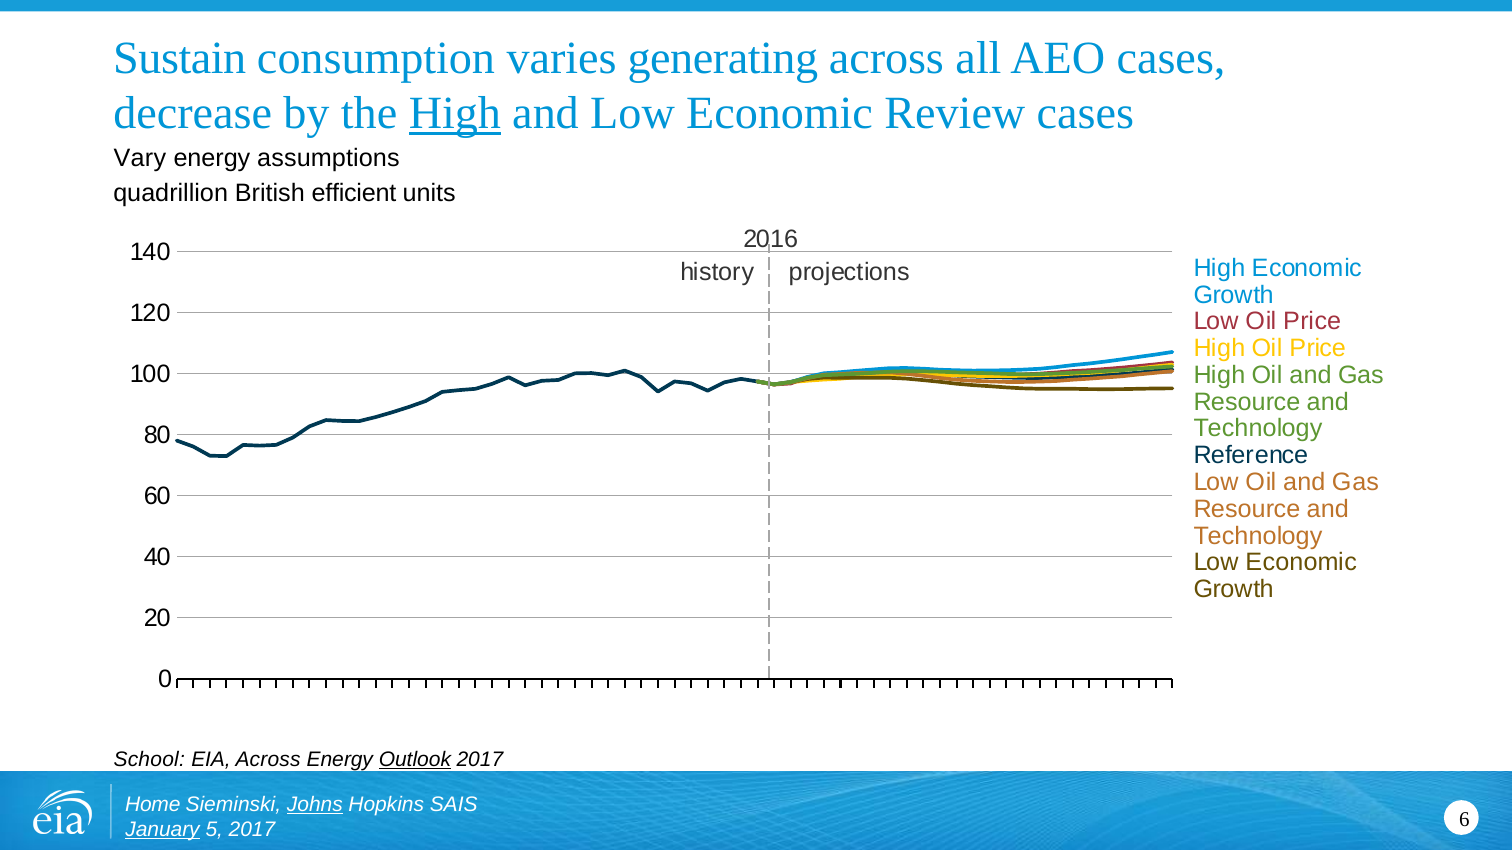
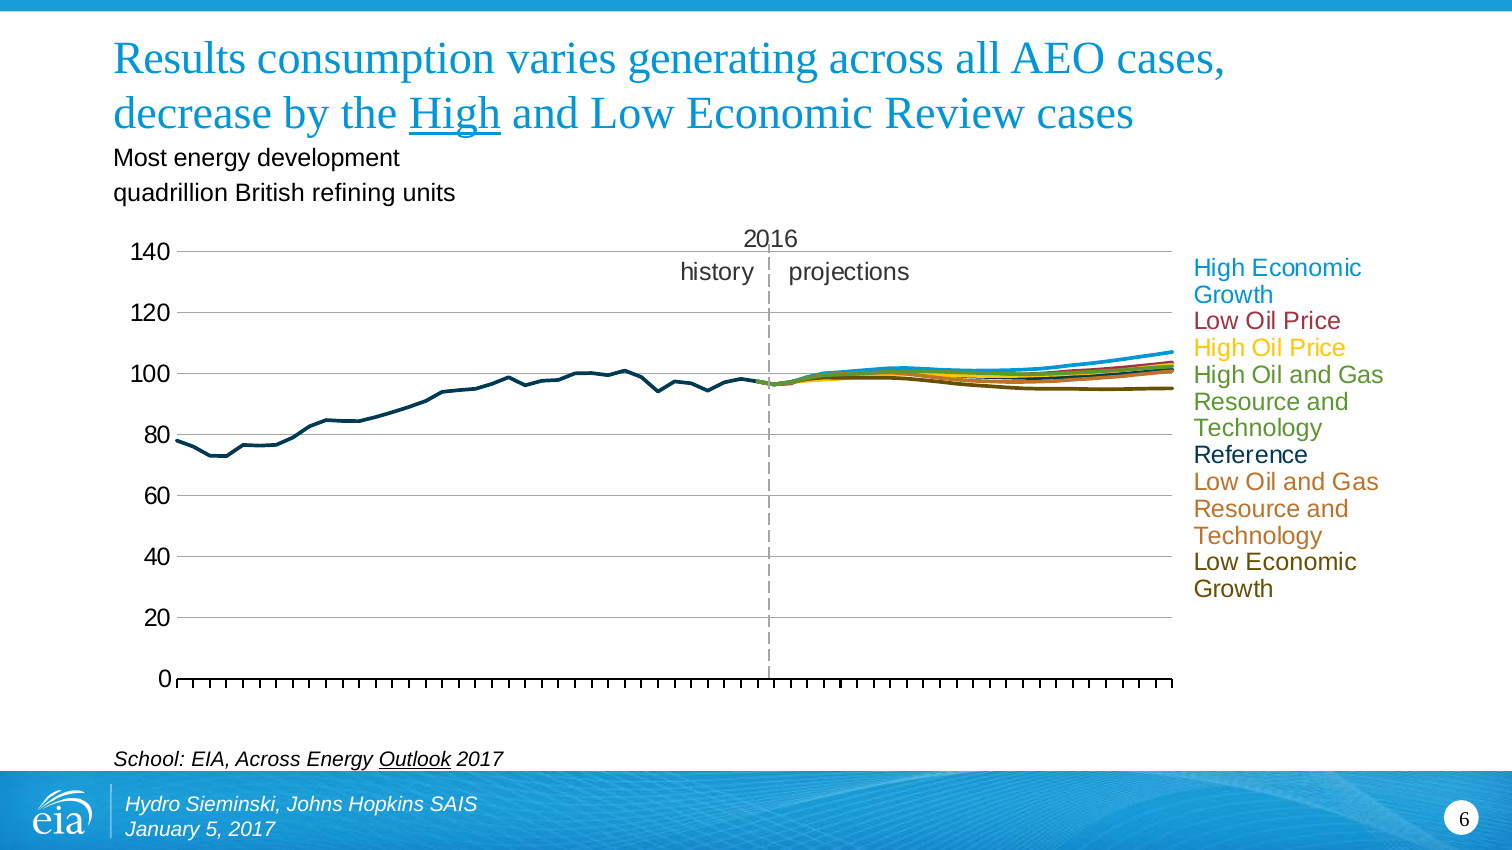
Sustain: Sustain -> Results
Vary: Vary -> Most
assumptions: assumptions -> development
efficient: efficient -> refining
Home: Home -> Hydro
Johns underline: present -> none
January underline: present -> none
